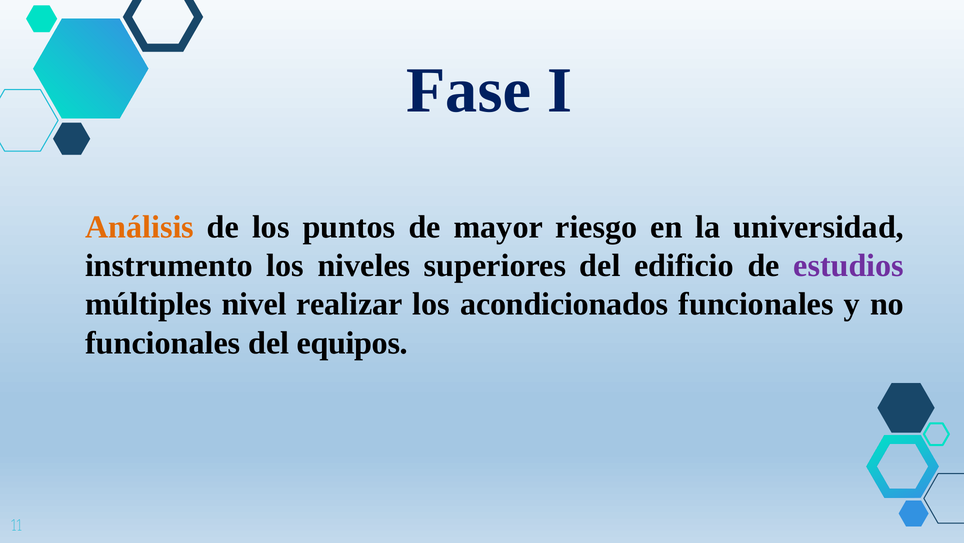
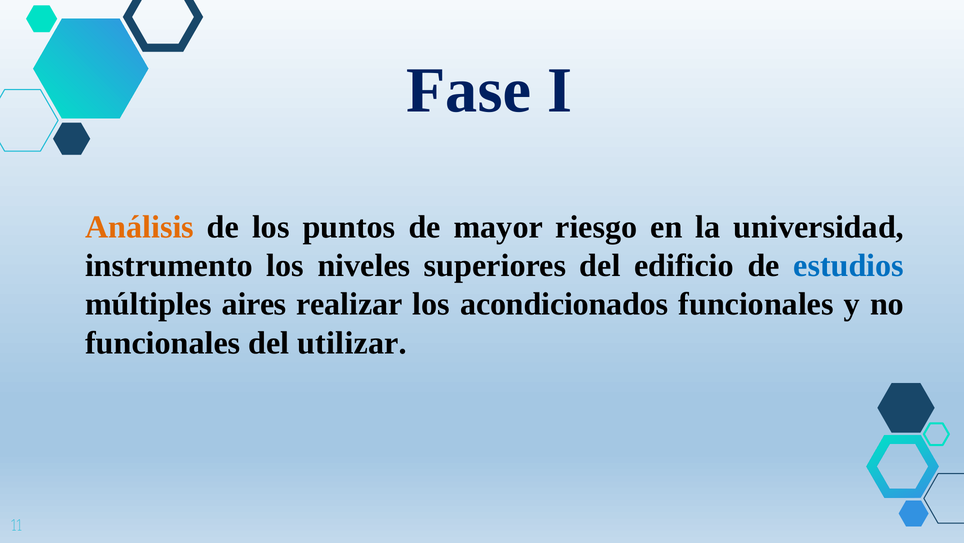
estudios colour: purple -> blue
nivel: nivel -> aires
equipos: equipos -> utilizar
